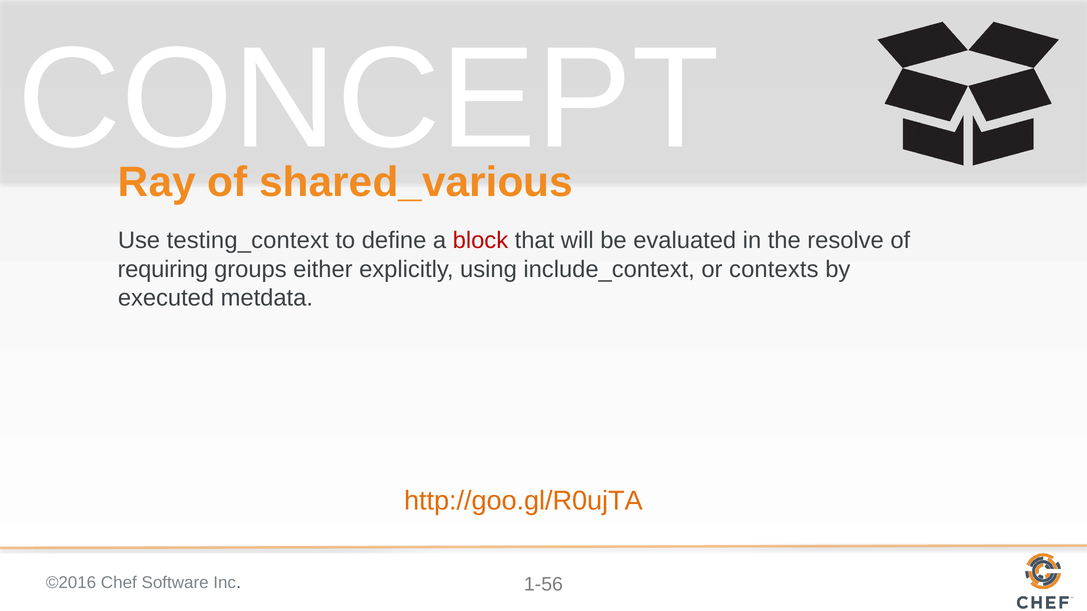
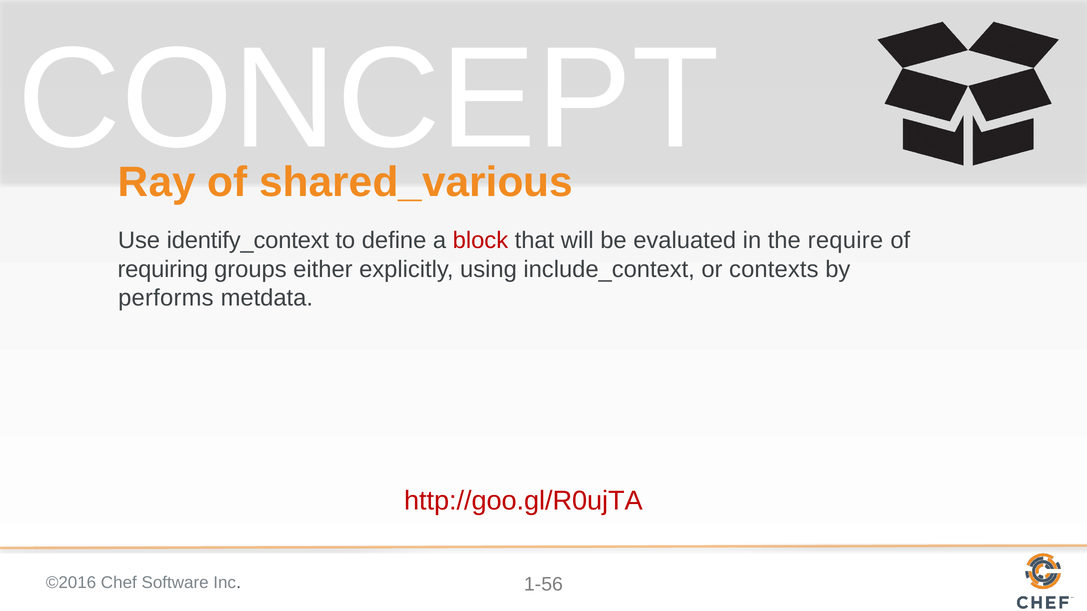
testing_context: testing_context -> identify_context
resolve: resolve -> require
executed: executed -> performs
http://goo.gl/R0ujTA colour: orange -> red
